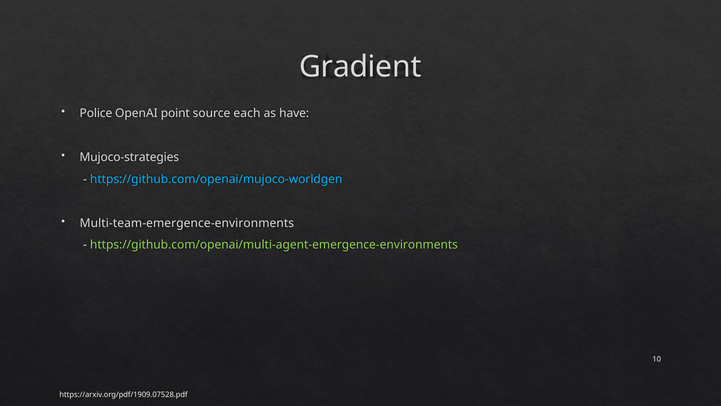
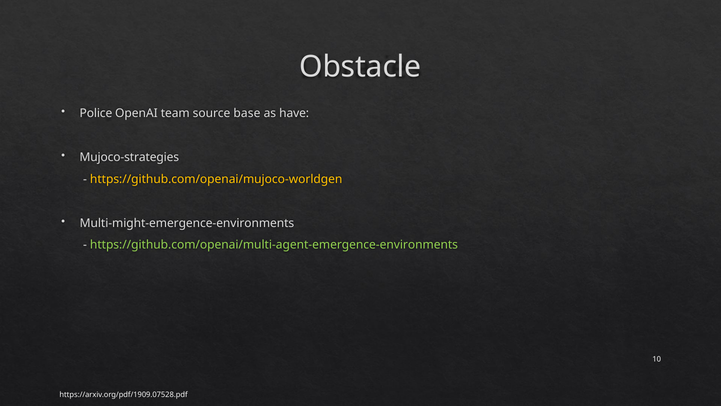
Gradient: Gradient -> Obstacle
point: point -> team
each: each -> base
https://github.com/openai/mujoco-worldgen colour: light blue -> yellow
Multi-team-emergence-environments: Multi-team-emergence-environments -> Multi-might-emergence-environments
